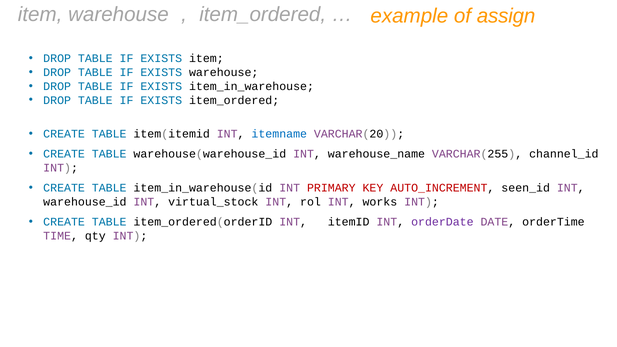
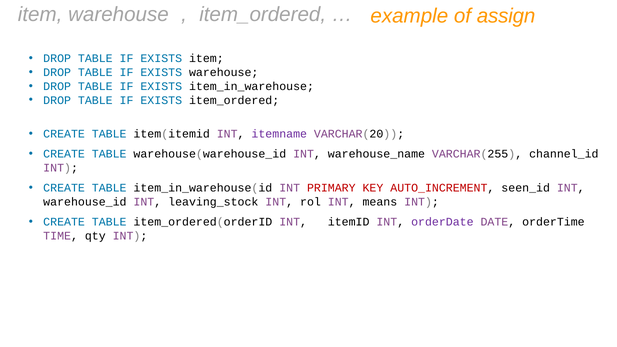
itemname colour: blue -> purple
virtual_stock: virtual_stock -> leaving_stock
works: works -> means
